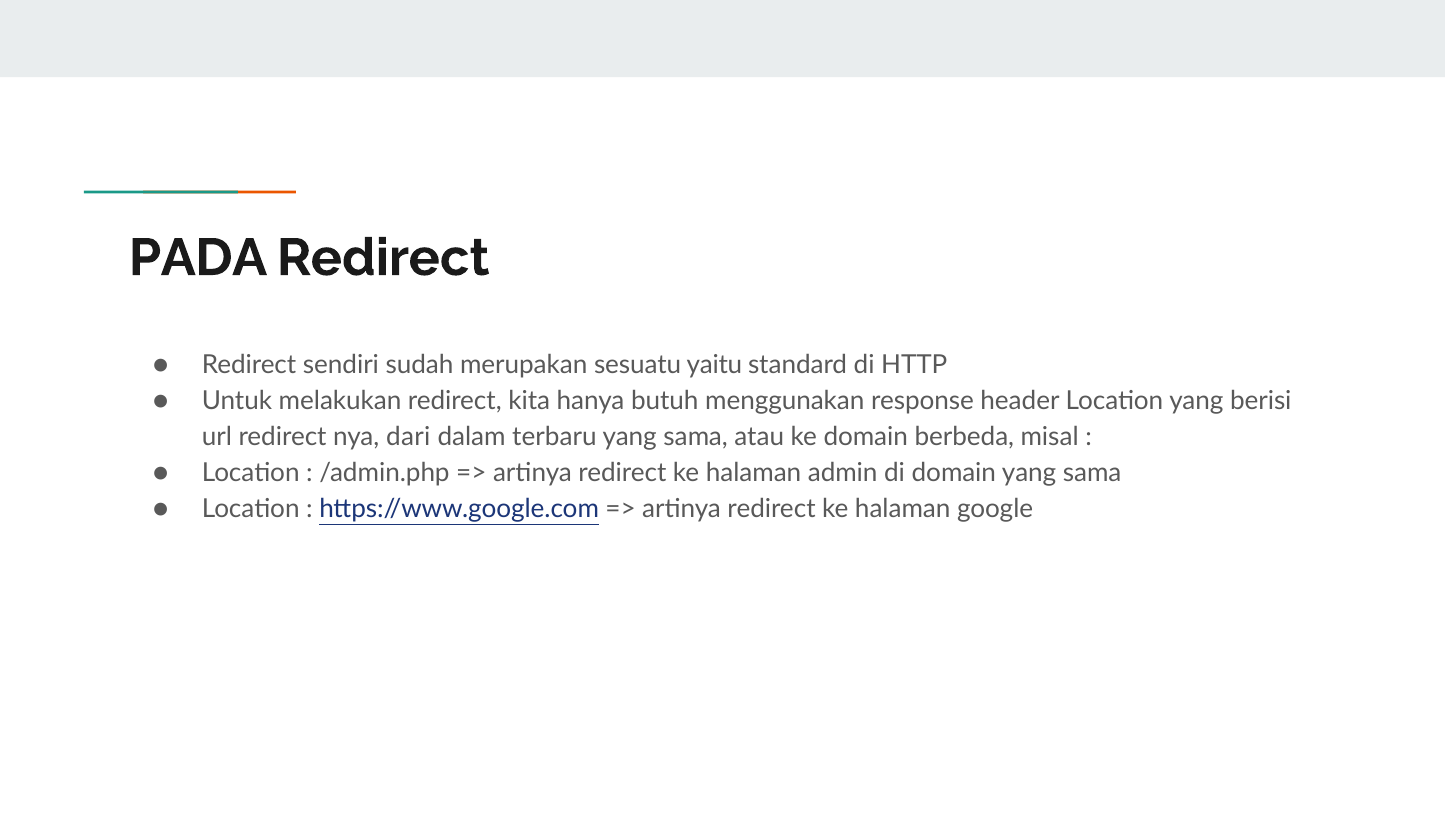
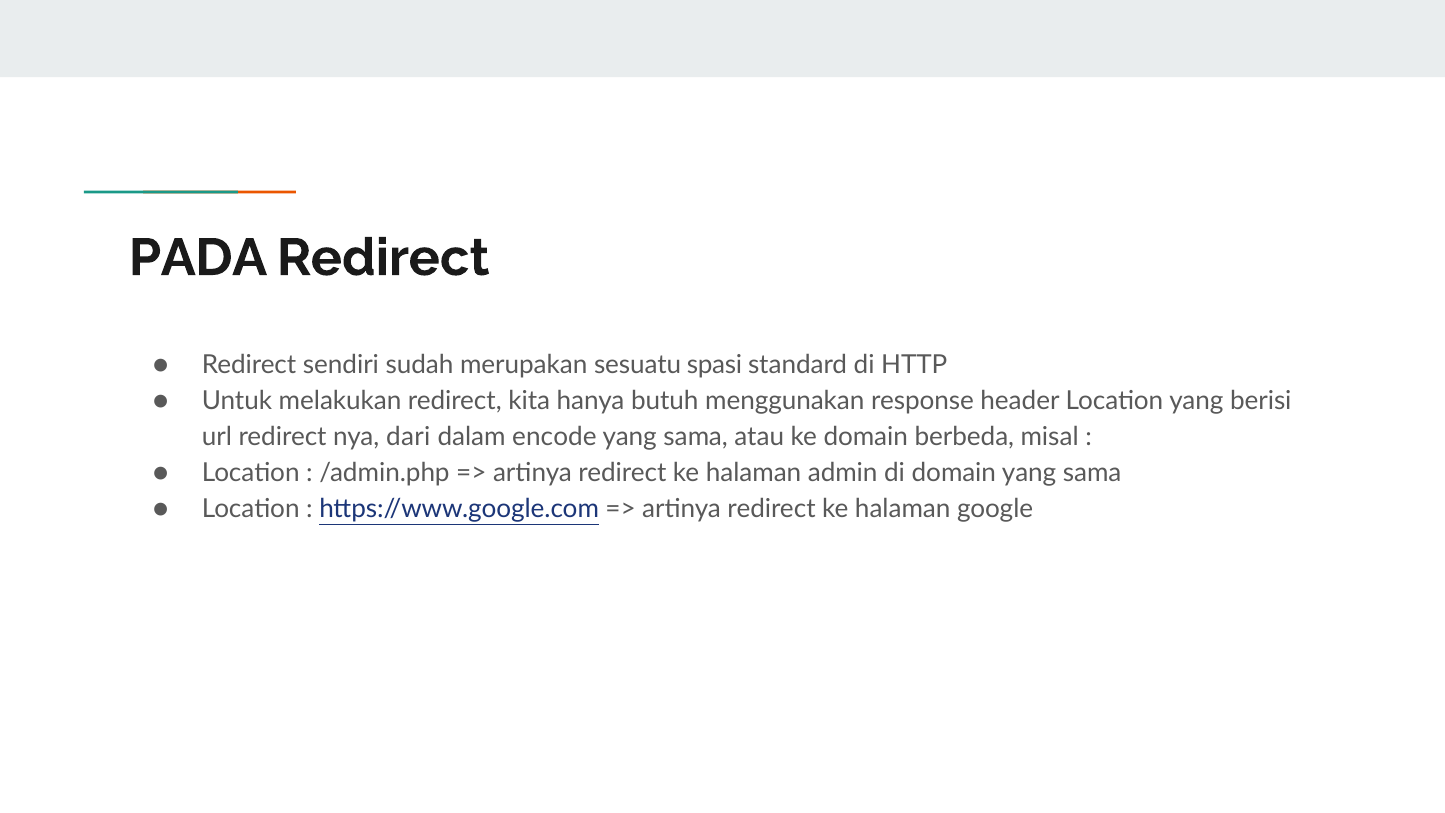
yaitu: yaitu -> spasi
terbaru: terbaru -> encode
